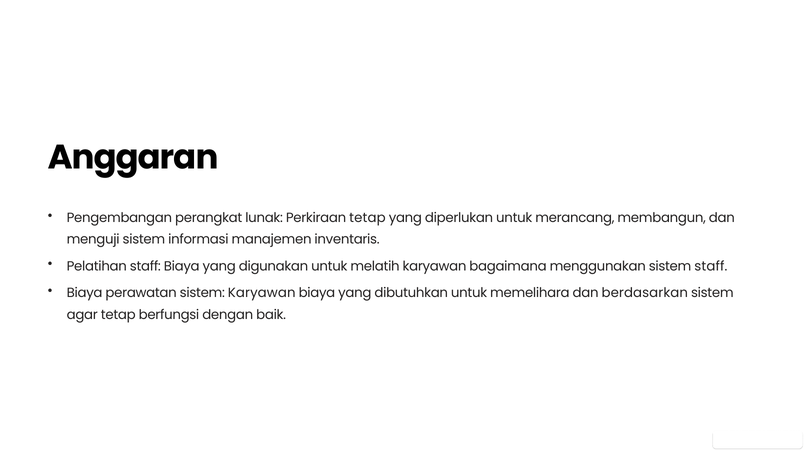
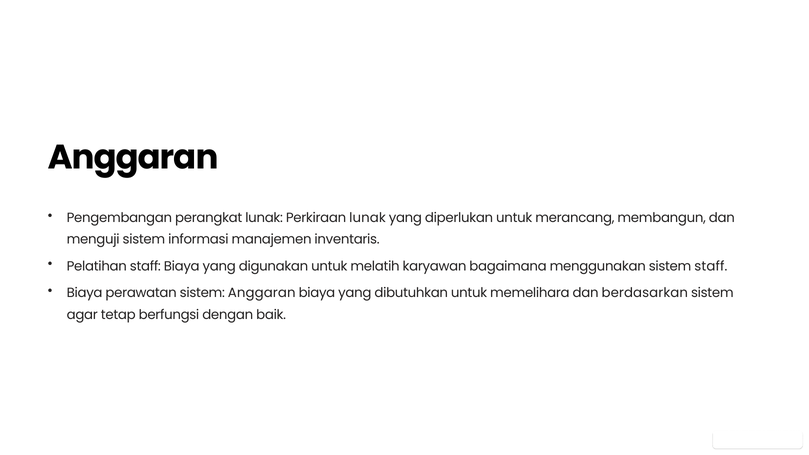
Perkiraan tetap: tetap -> lunak
sistem Karyawan: Karyawan -> Anggaran
